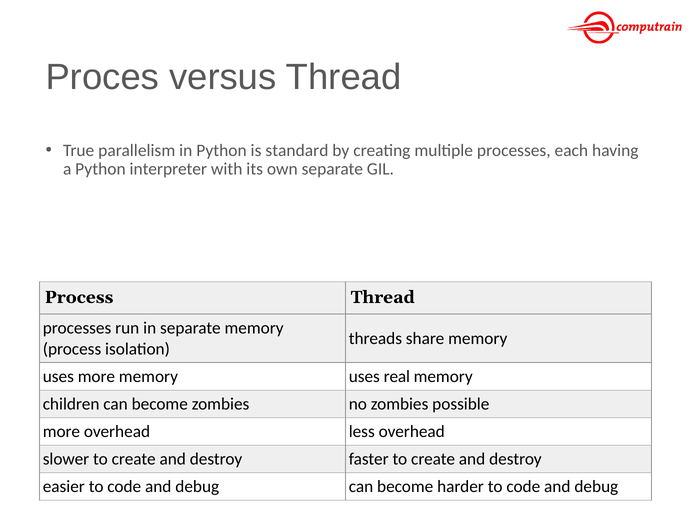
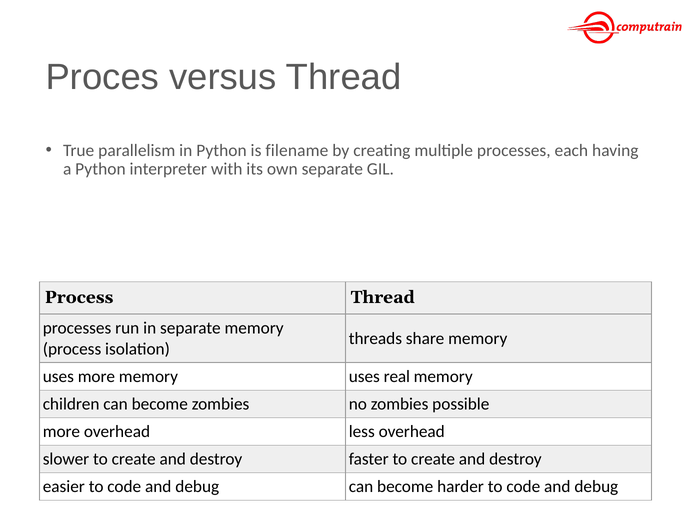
standard: standard -> filename
